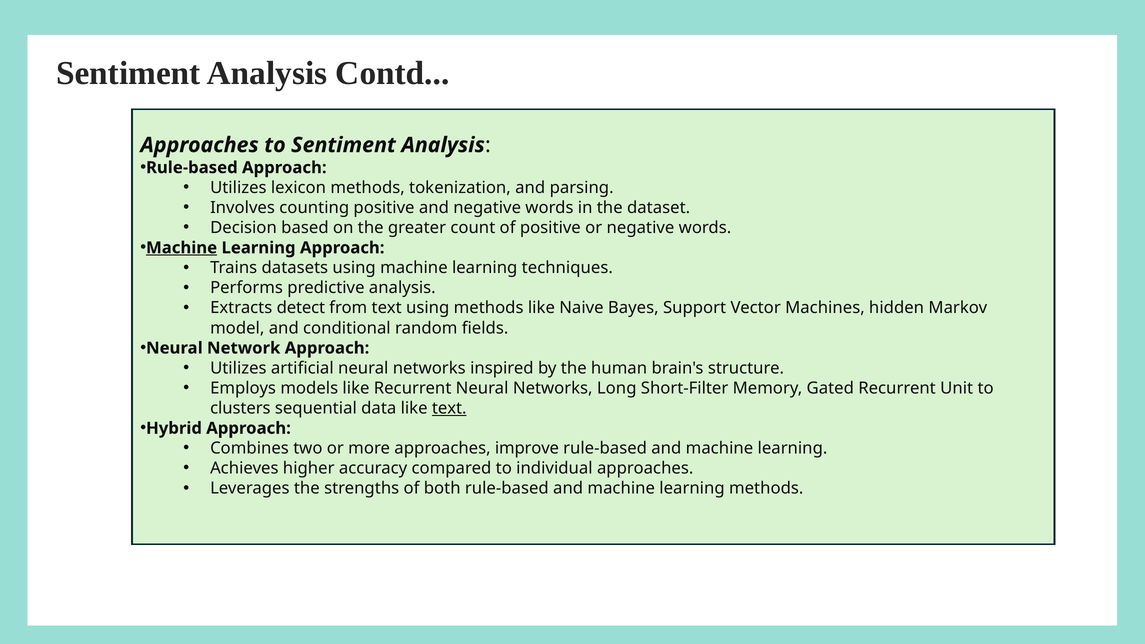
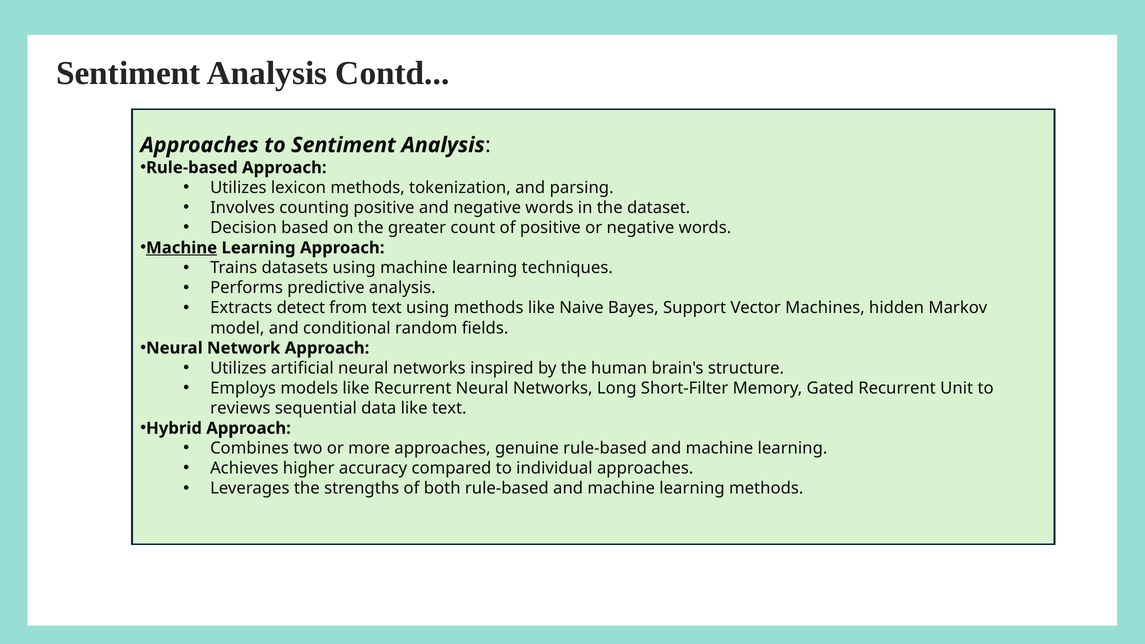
clusters: clusters -> reviews
text at (449, 408) underline: present -> none
improve: improve -> genuine
